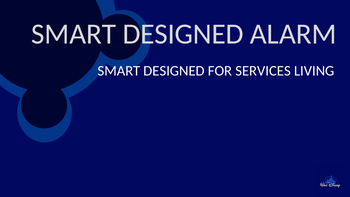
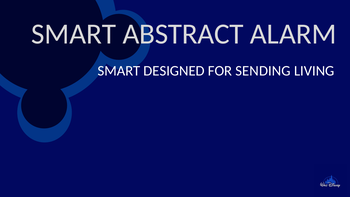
DESIGNED at (183, 34): DESIGNED -> ABSTRACT
SERVICES: SERVICES -> SENDING
